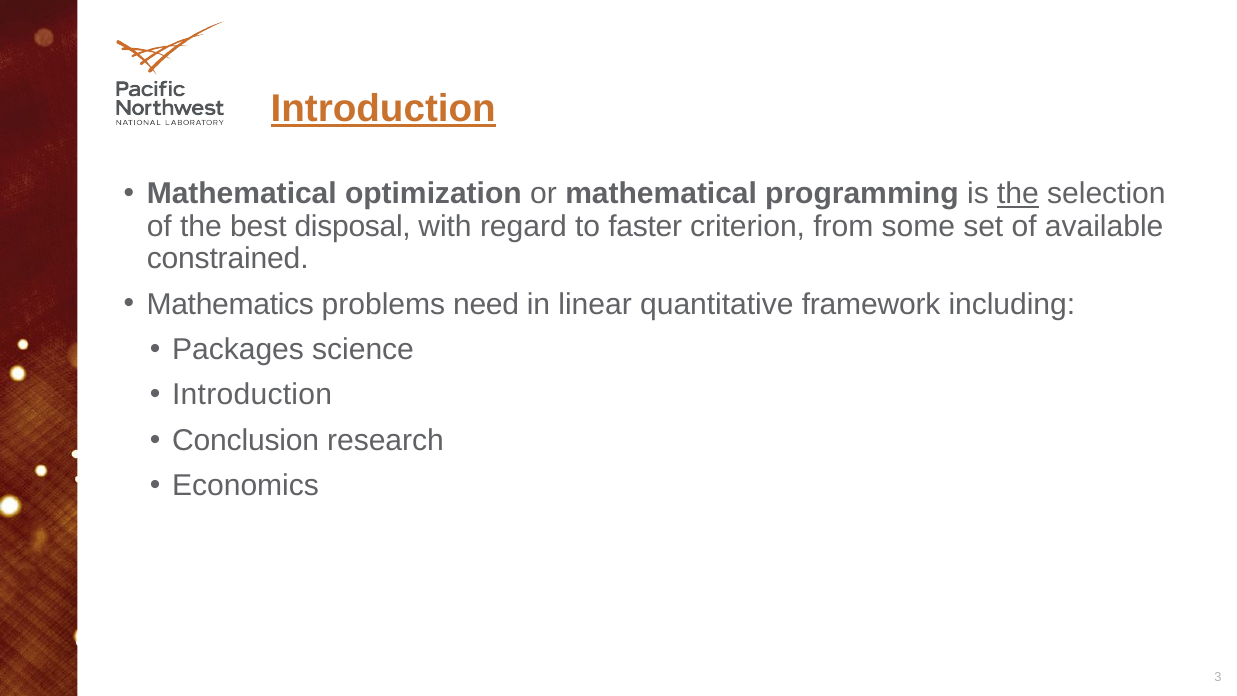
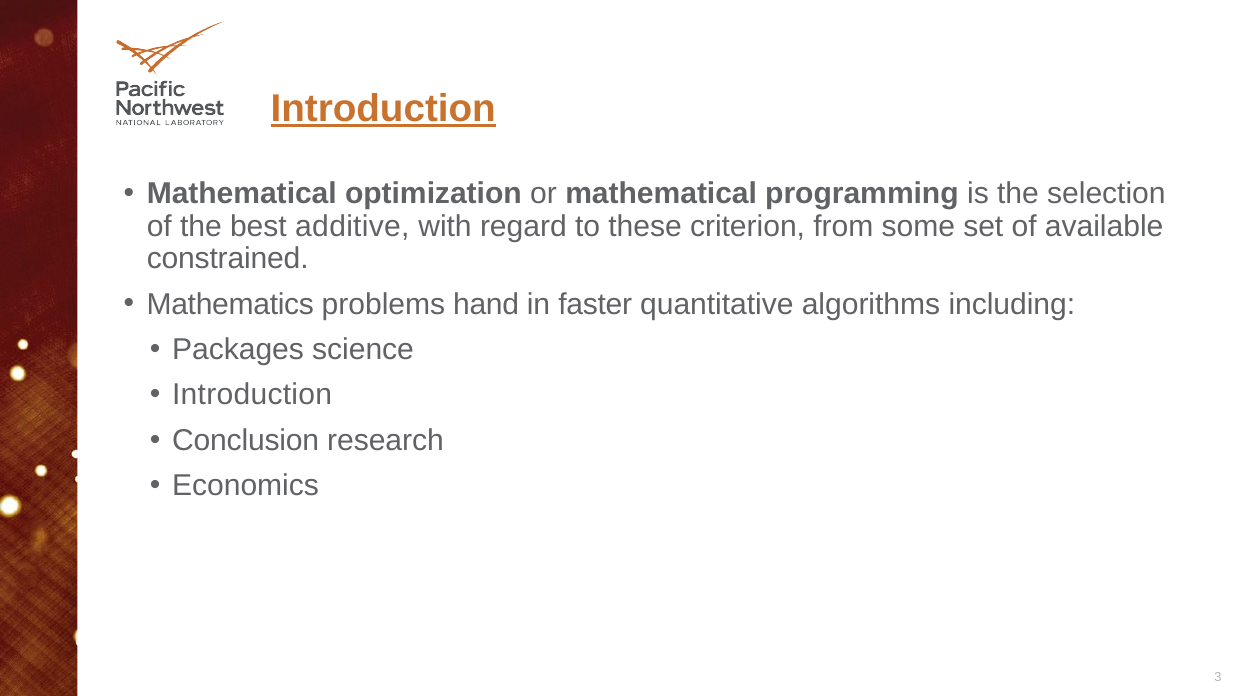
the at (1018, 194) underline: present -> none
disposal: disposal -> additive
faster: faster -> these
need: need -> hand
linear: linear -> faster
framework: framework -> algorithms
